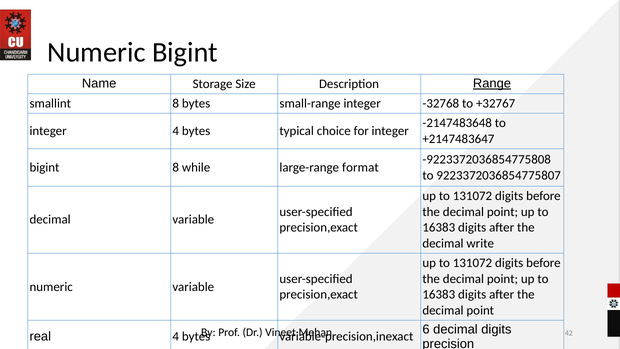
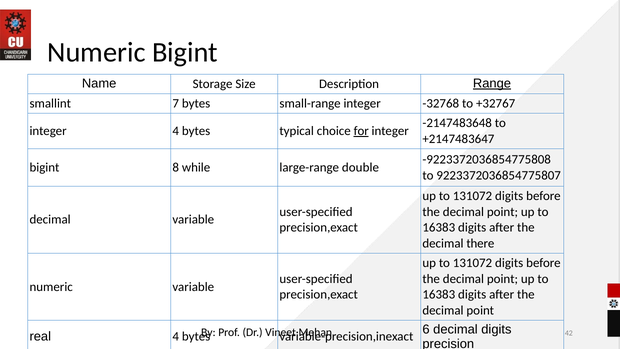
smallint 8: 8 -> 7
for underline: none -> present
format: format -> double
write: write -> there
